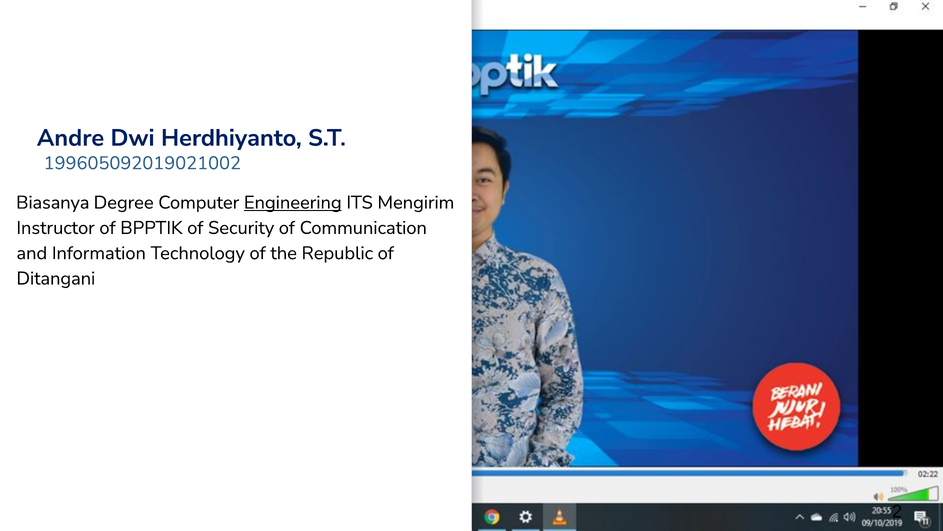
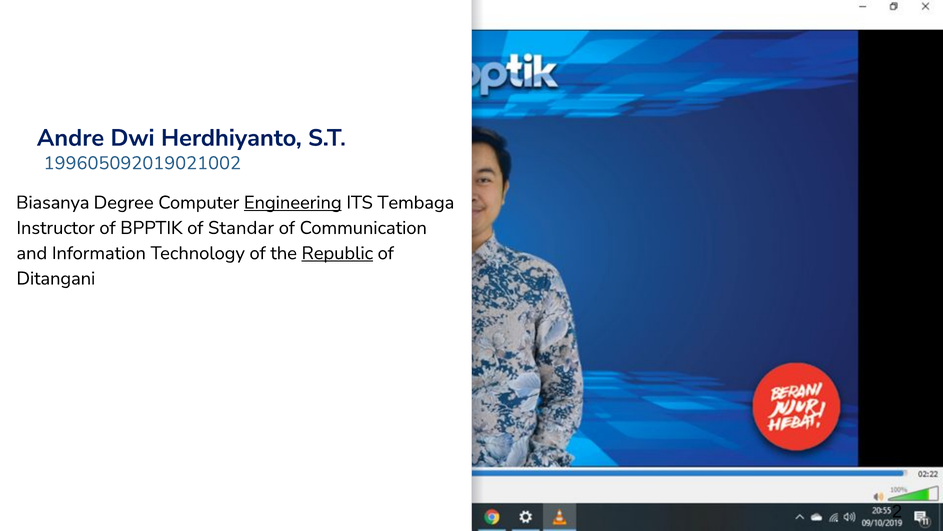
Mengirim: Mengirim -> Tembaga
Security: Security -> Standar
Republic underline: none -> present
